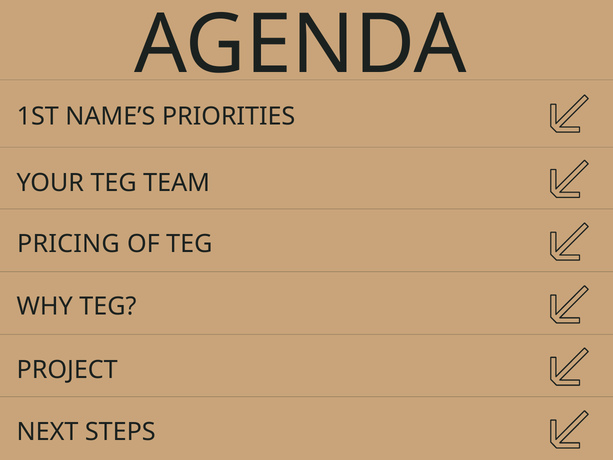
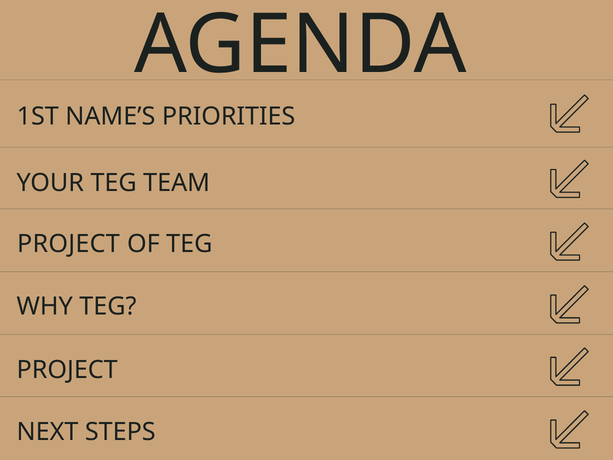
PRICING at (68, 244): PRICING -> PROJECT
